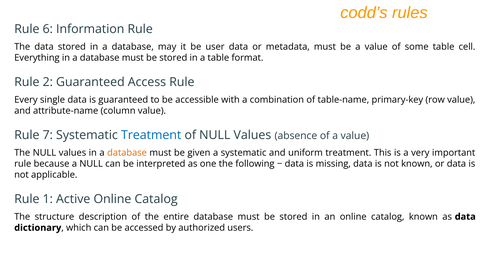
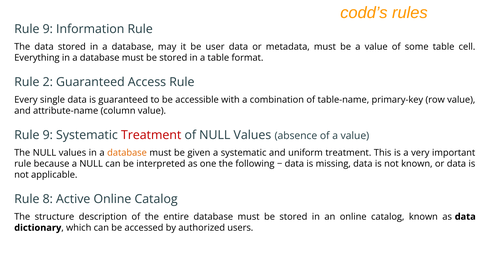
6 at (48, 29): 6 -> 9
7 at (48, 135): 7 -> 9
Treatment at (151, 135) colour: blue -> red
1: 1 -> 8
